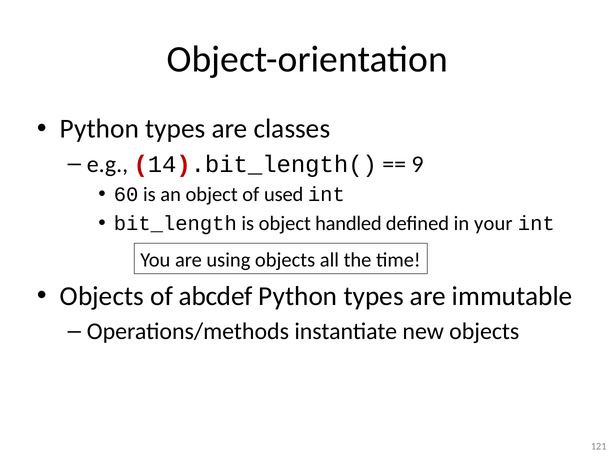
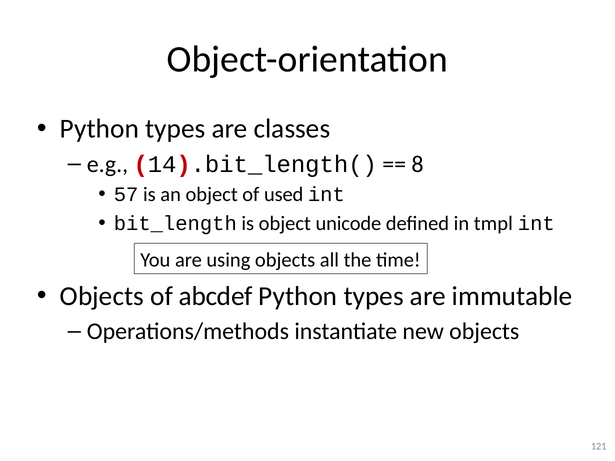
9: 9 -> 8
60: 60 -> 57
handled: handled -> unicode
your: your -> tmpl
